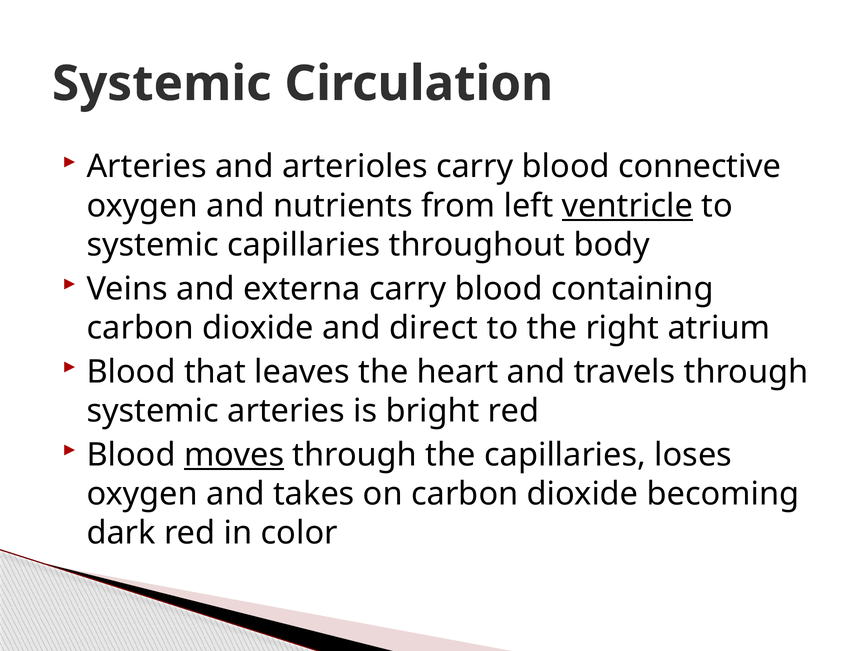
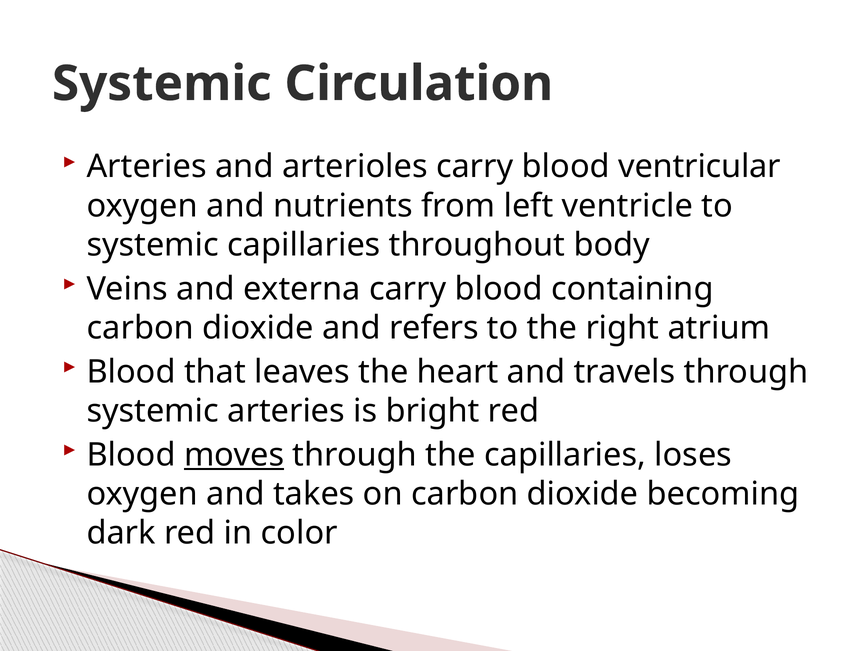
connective: connective -> ventricular
ventricle underline: present -> none
direct: direct -> refers
